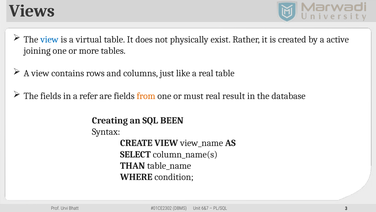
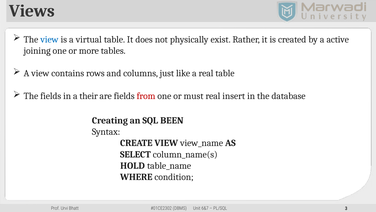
refer: refer -> their
from colour: orange -> red
result: result -> insert
THAN: THAN -> HOLD
